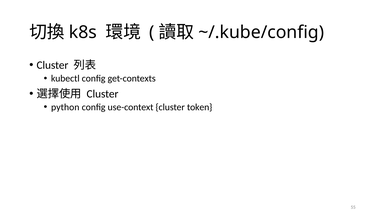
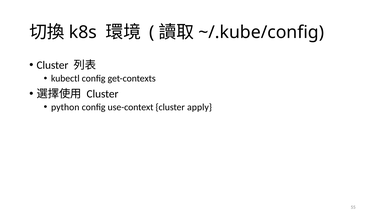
token: token -> apply
